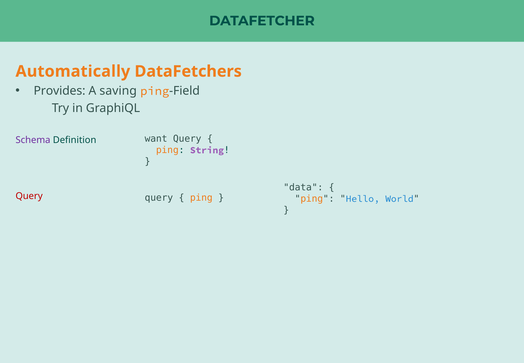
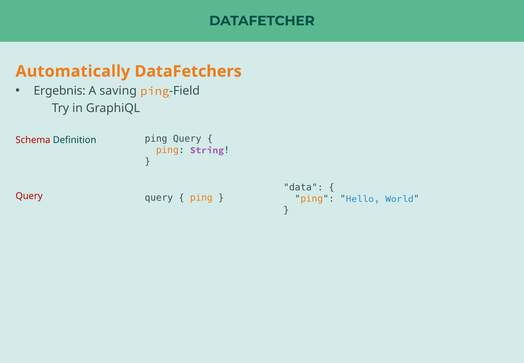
Provides: Provides -> Ergebnis
want at (156, 139): want -> ping
Schema colour: purple -> red
